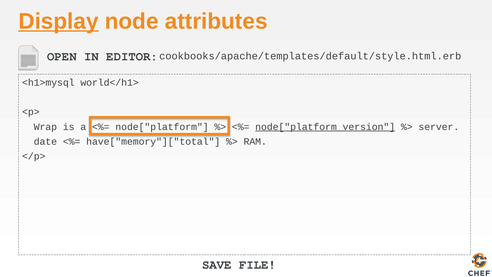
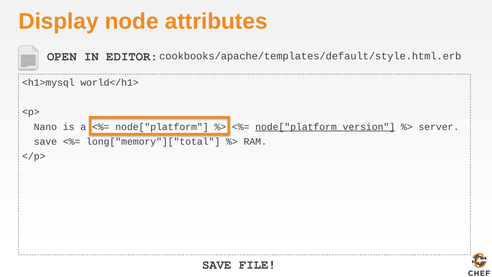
Display underline: present -> none
Wrap: Wrap -> Nano
date at (45, 141): date -> save
have["memory"]["total: have["memory"]["total -> long["memory"]["total
